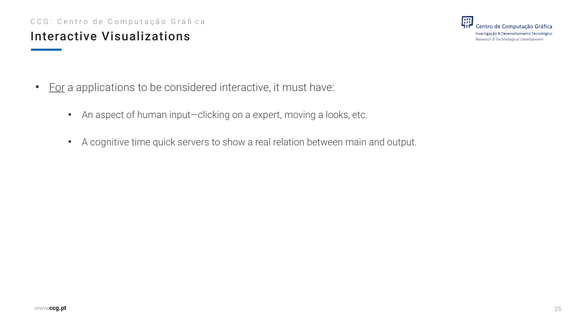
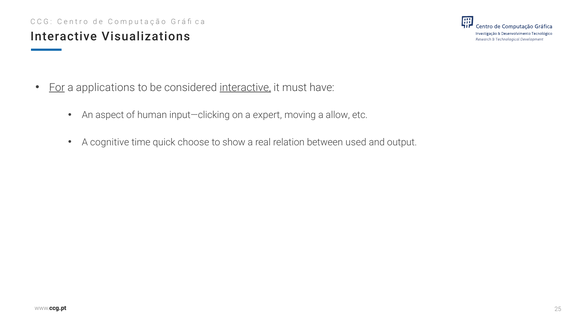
interactive at (245, 87) underline: none -> present
looks: looks -> allow
servers: servers -> choose
main: main -> used
